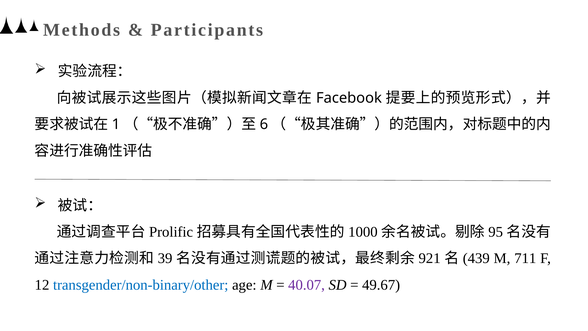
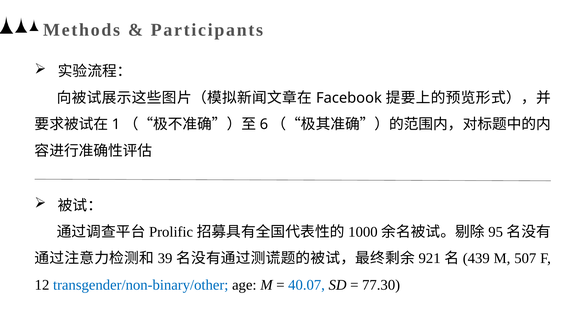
711: 711 -> 507
40.07 colour: purple -> blue
49.67: 49.67 -> 77.30
